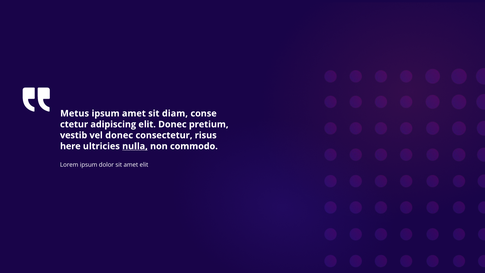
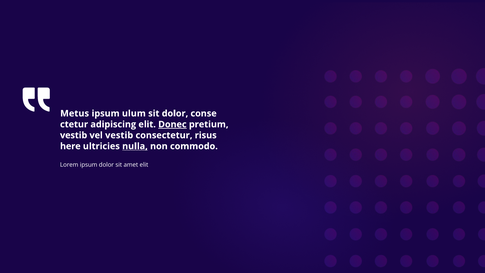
ipsum amet: amet -> ulum
sit diam: diam -> dolor
Donec at (172, 124) underline: none -> present
vel donec: donec -> vestib
